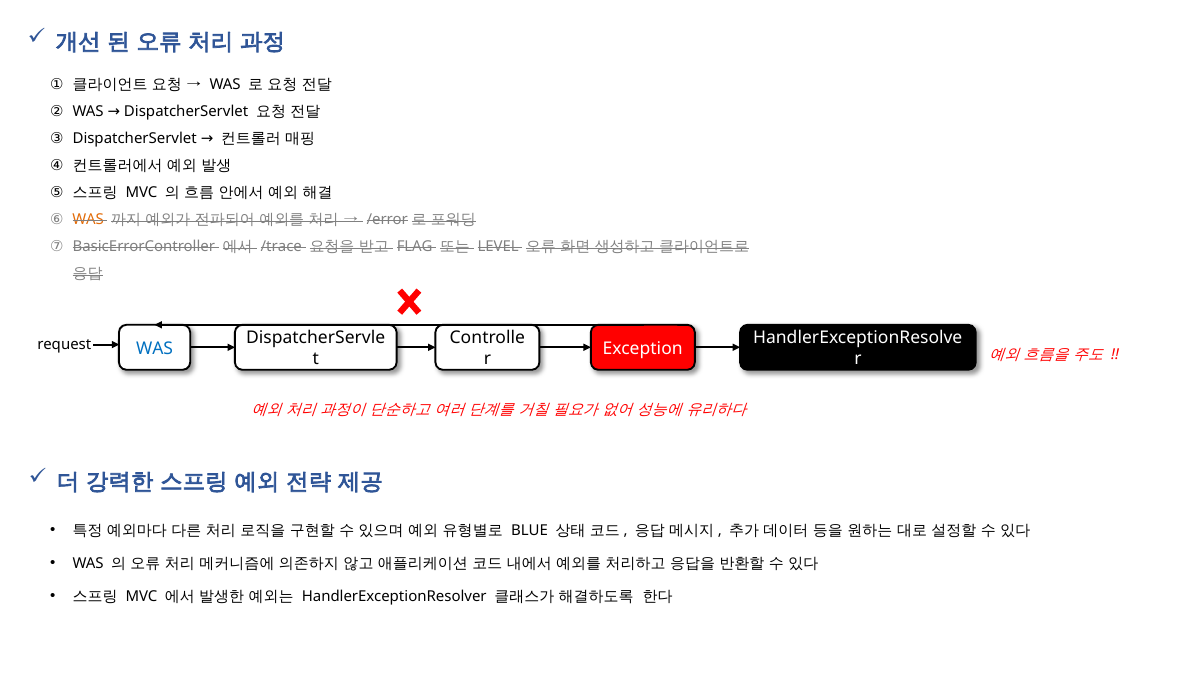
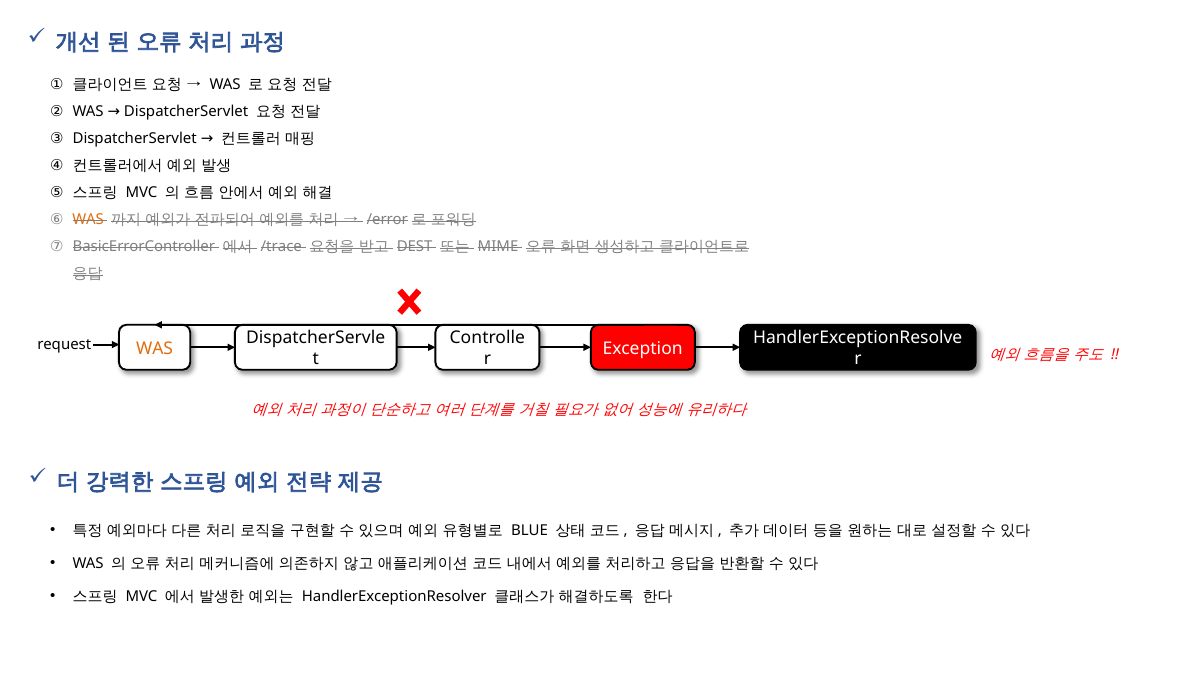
FLAG: FLAG -> DEST
LEVEL: LEVEL -> MIME
WAS at (155, 348) colour: blue -> orange
